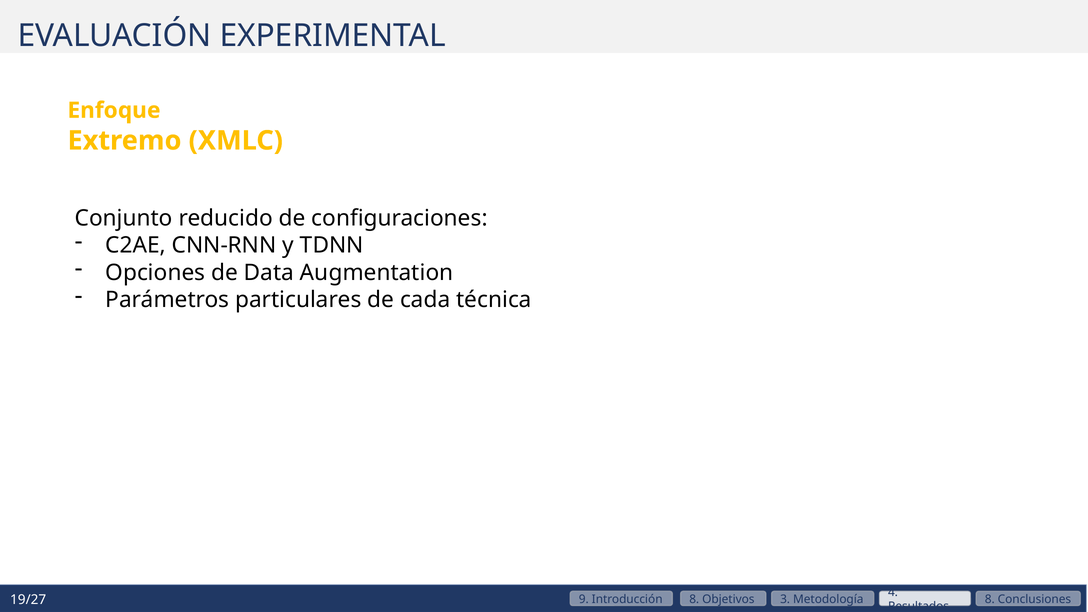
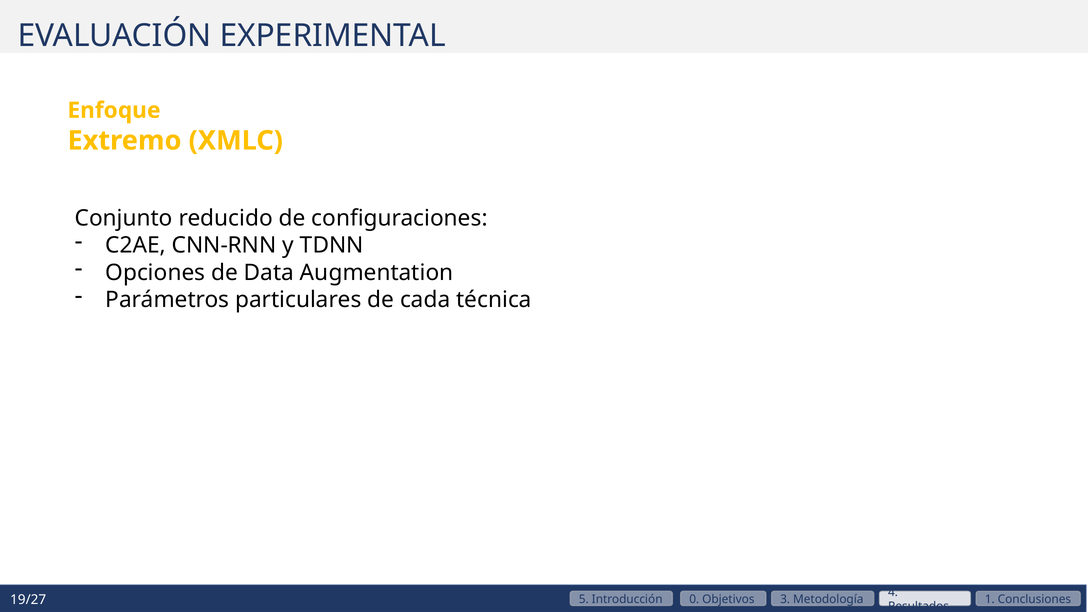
9: 9 -> 5
Introducción 8: 8 -> 0
Metodología 8: 8 -> 1
